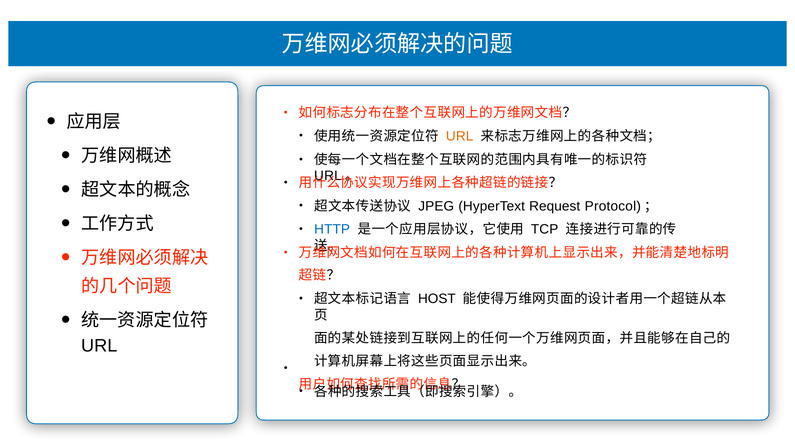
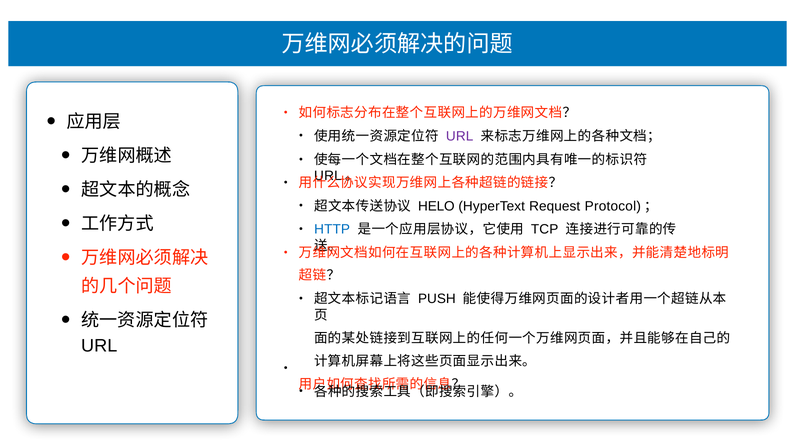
URL at (460, 136) colour: orange -> purple
JPEG: JPEG -> HELO
HOST: HOST -> PUSH
